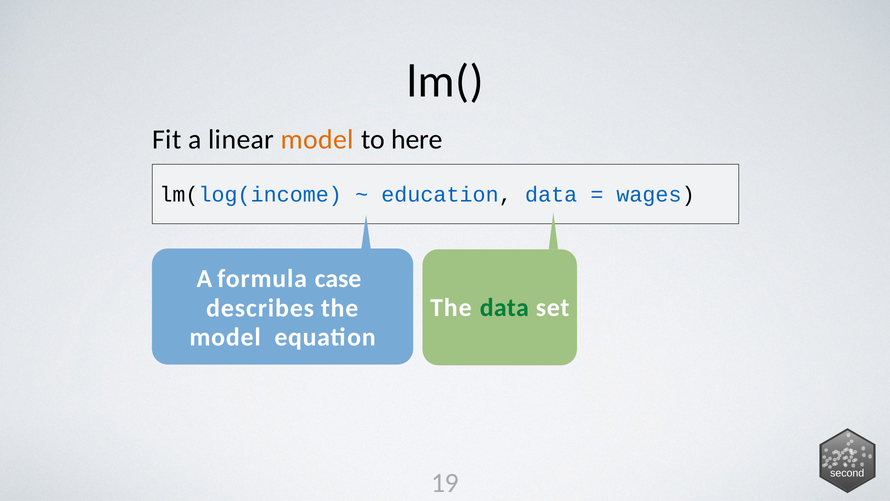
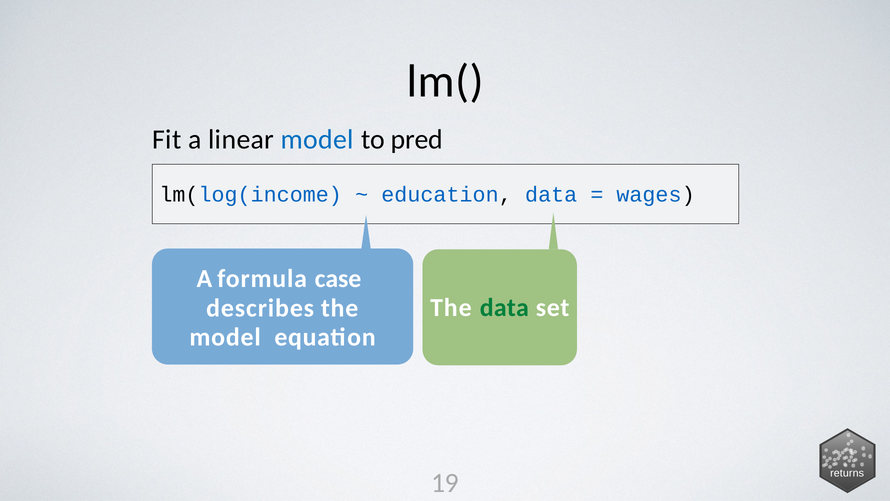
model at (317, 140) colour: orange -> blue
here: here -> pred
second: second -> returns
